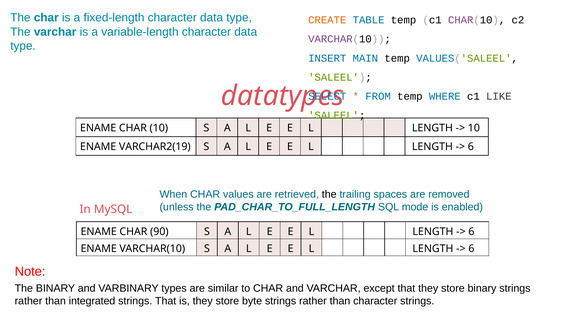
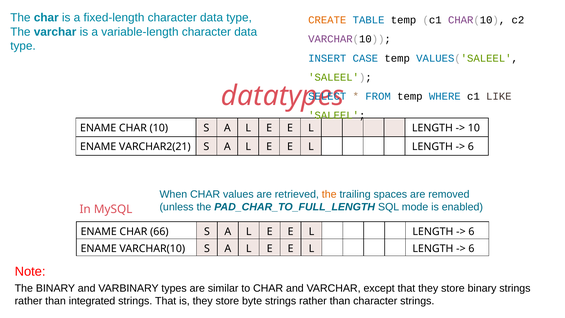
MAIN: MAIN -> CASE
VARCHAR2(19: VARCHAR2(19 -> VARCHAR2(21
the at (329, 194) colour: black -> orange
90: 90 -> 66
